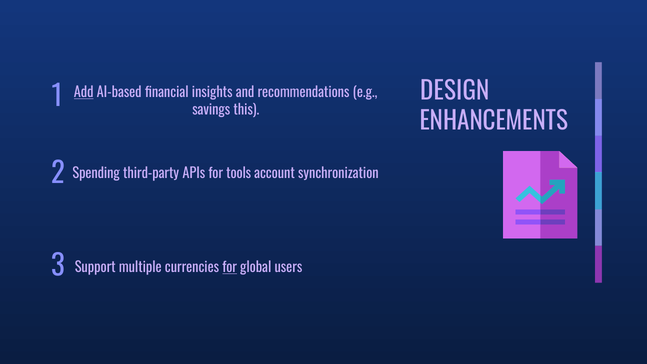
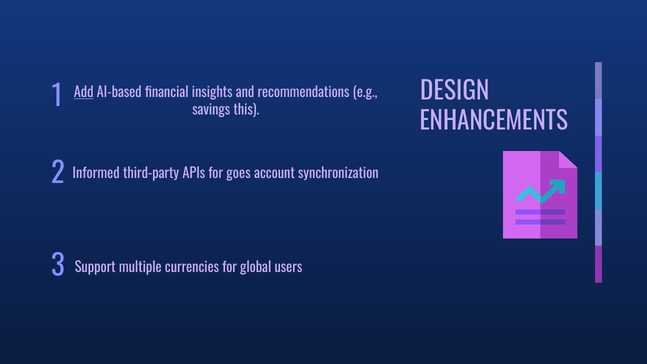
Spending: Spending -> Informed
tools: tools -> goes
for at (230, 268) underline: present -> none
